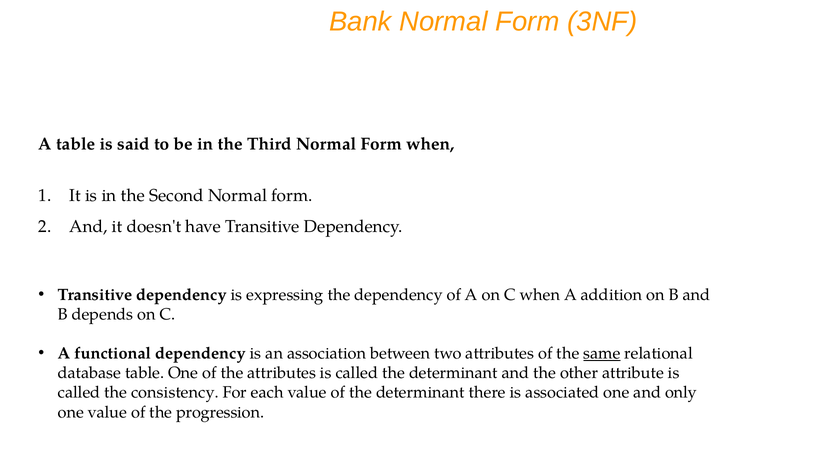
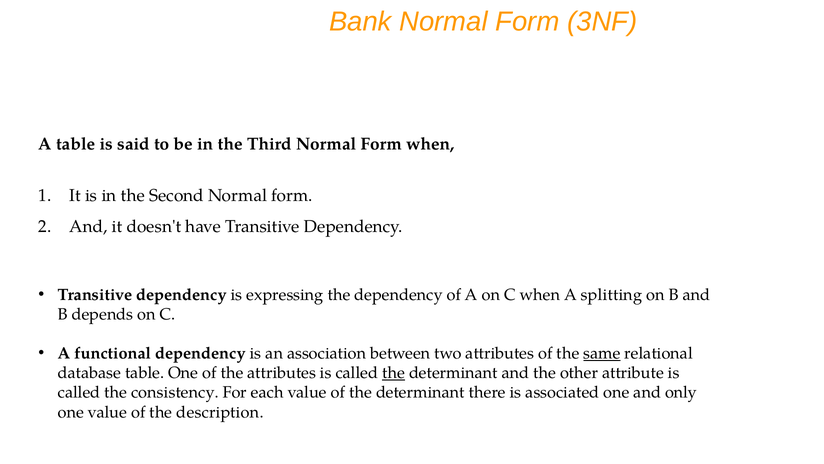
addition: addition -> splitting
the at (394, 373) underline: none -> present
progression: progression -> description
